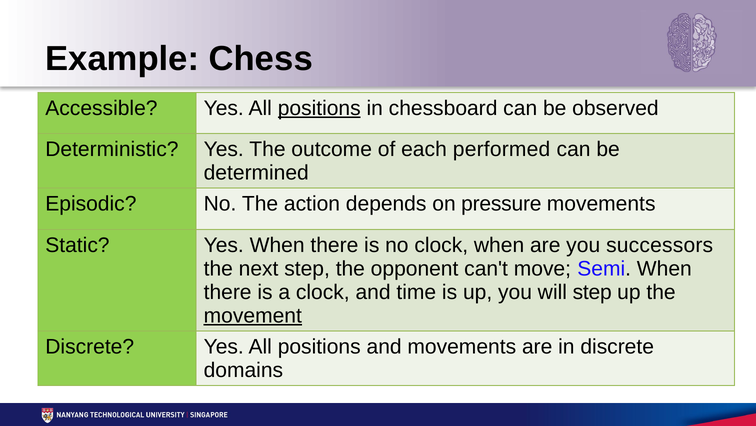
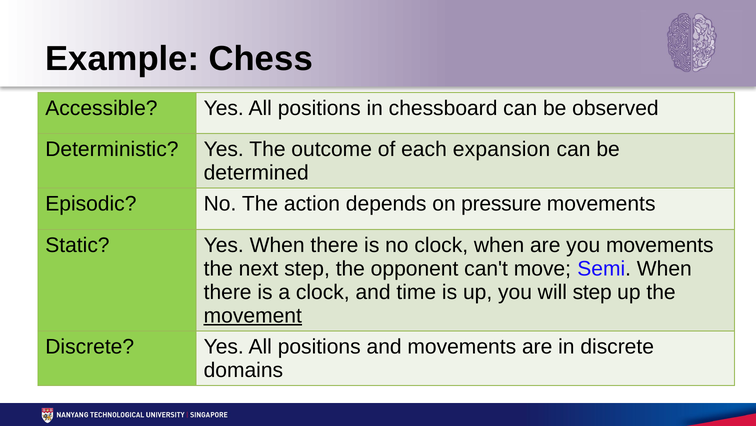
positions at (319, 108) underline: present -> none
performed: performed -> expansion
you successors: successors -> movements
